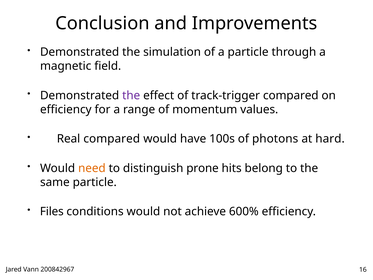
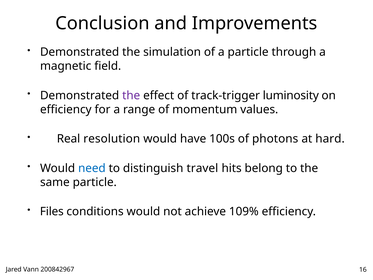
track-trigger compared: compared -> luminosity
Real compared: compared -> resolution
need colour: orange -> blue
prone: prone -> travel
600%: 600% -> 109%
